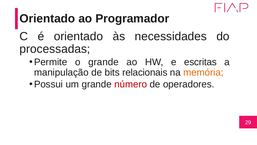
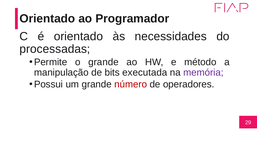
escritas: escritas -> método
relacionais: relacionais -> executada
memória colour: orange -> purple
